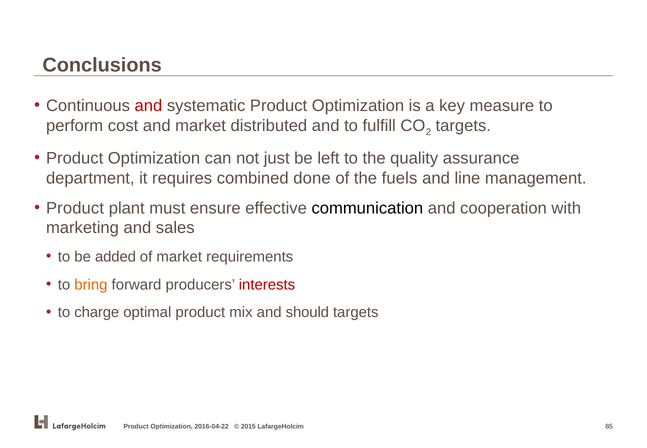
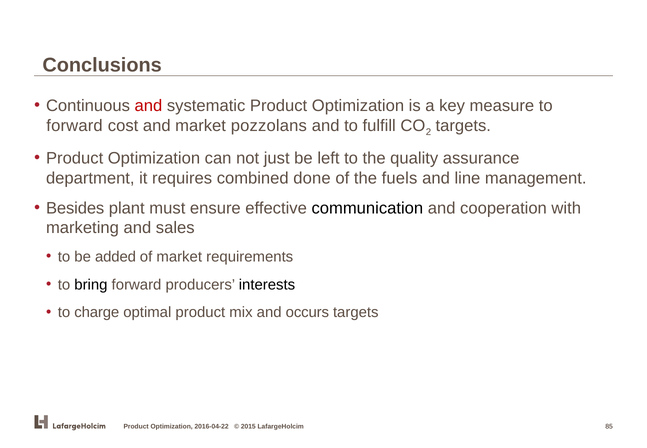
perform at (75, 126): perform -> forward
distributed: distributed -> pozzolans
Product at (75, 208): Product -> Besides
bring colour: orange -> black
interests colour: red -> black
should: should -> occurs
